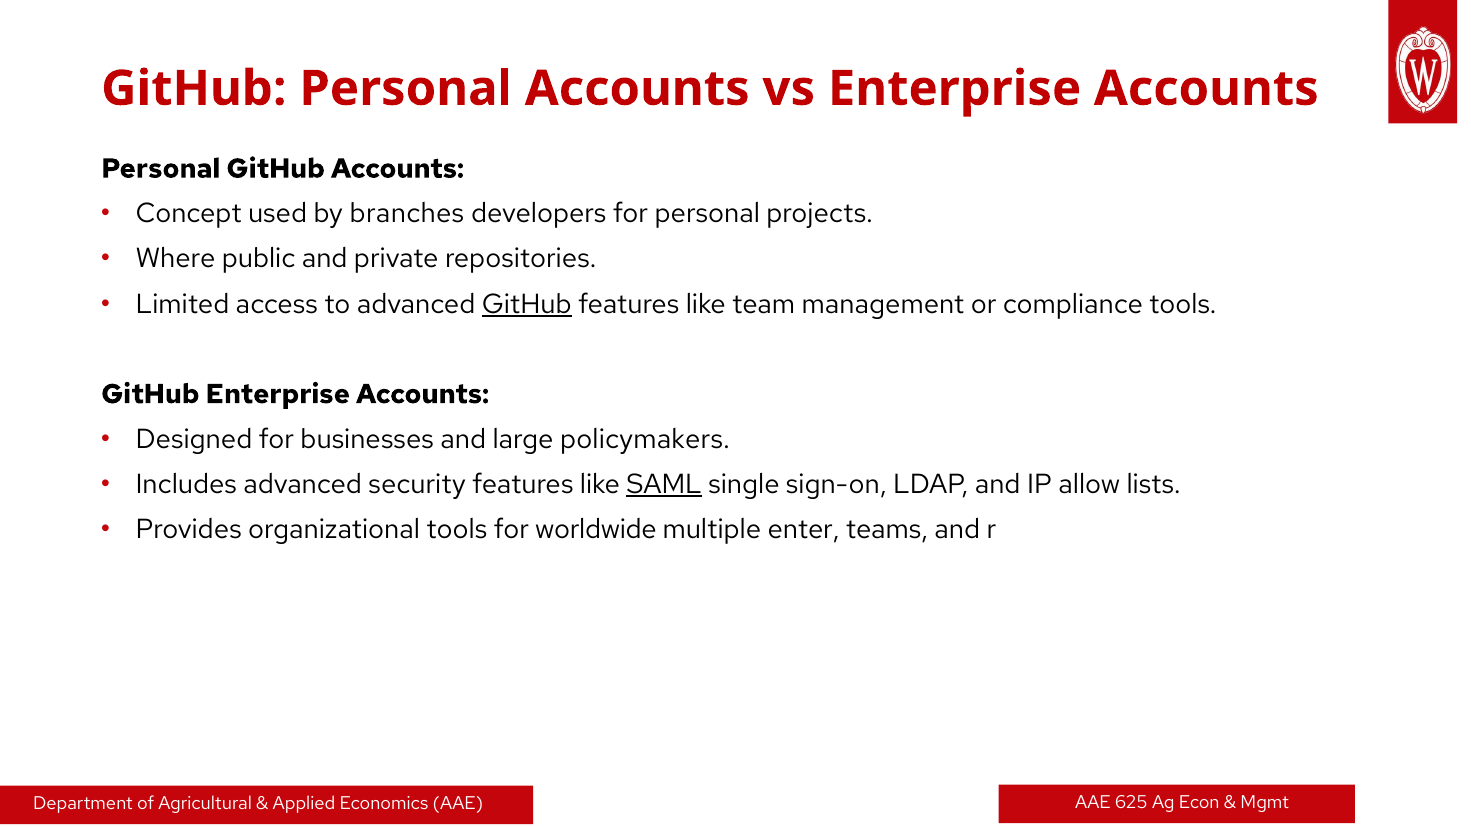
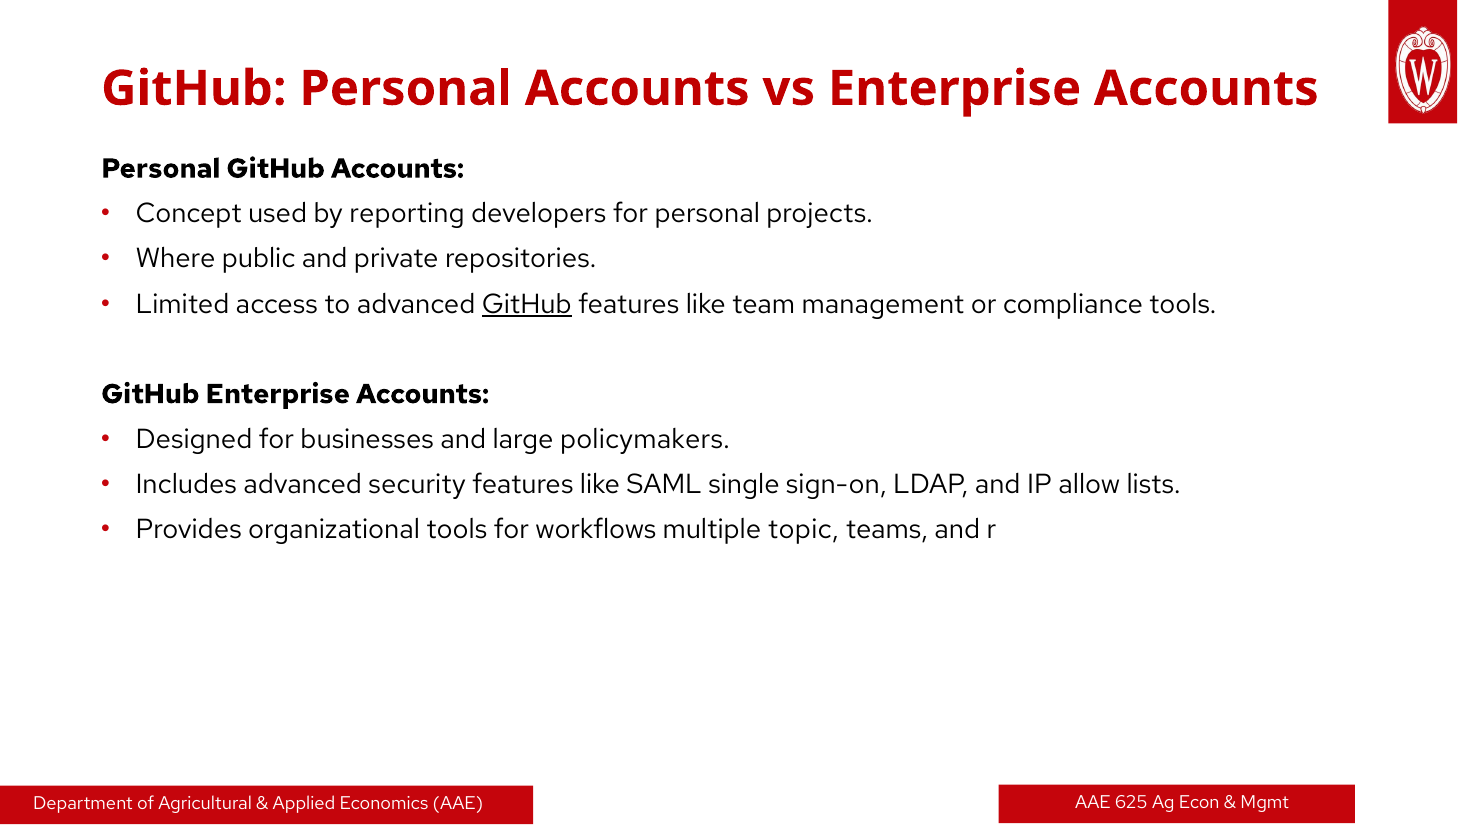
branches: branches -> reporting
SAML underline: present -> none
worldwide: worldwide -> workflows
enter: enter -> topic
